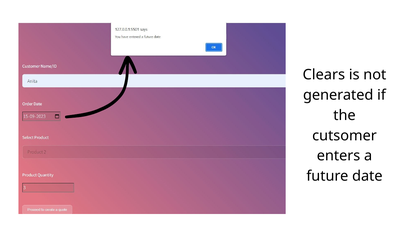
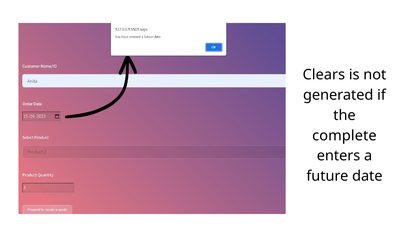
cutsomer: cutsomer -> complete
